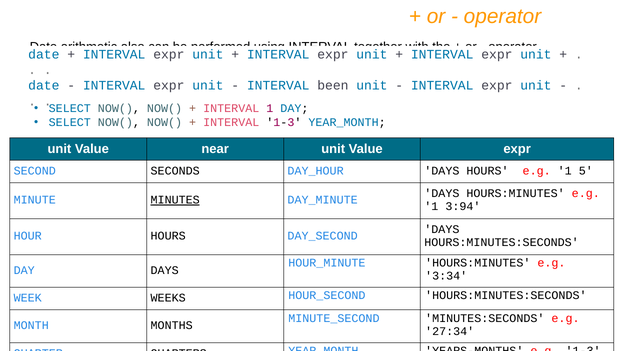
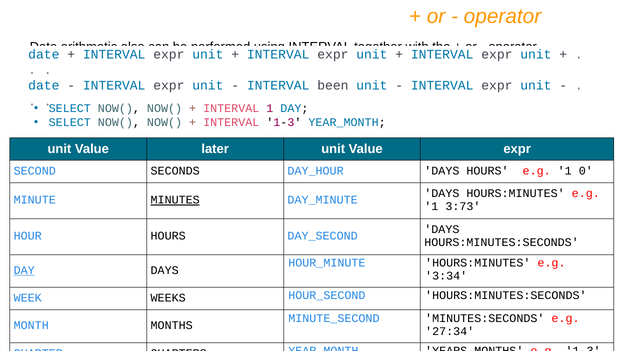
near: near -> later
5: 5 -> 0
3:94: 3:94 -> 3:73
DAY at (24, 270) underline: none -> present
